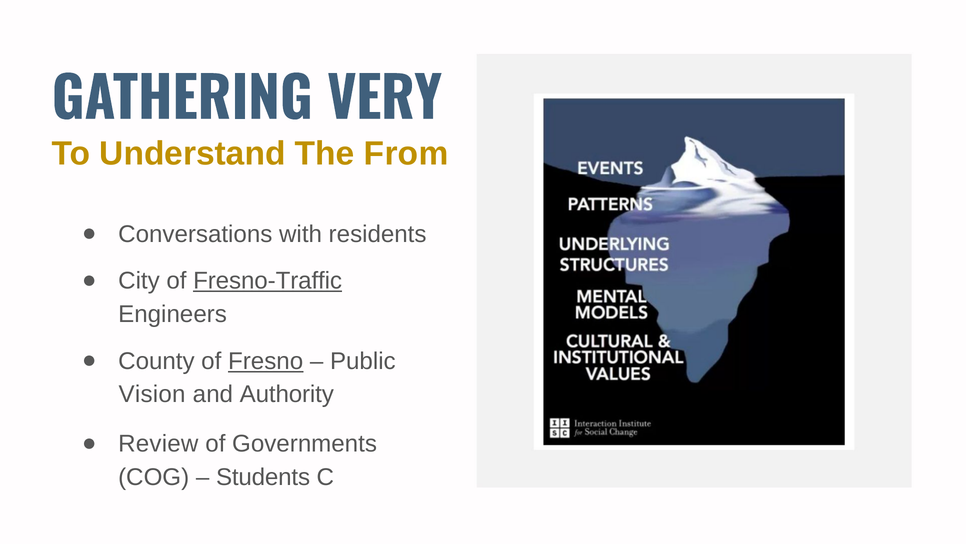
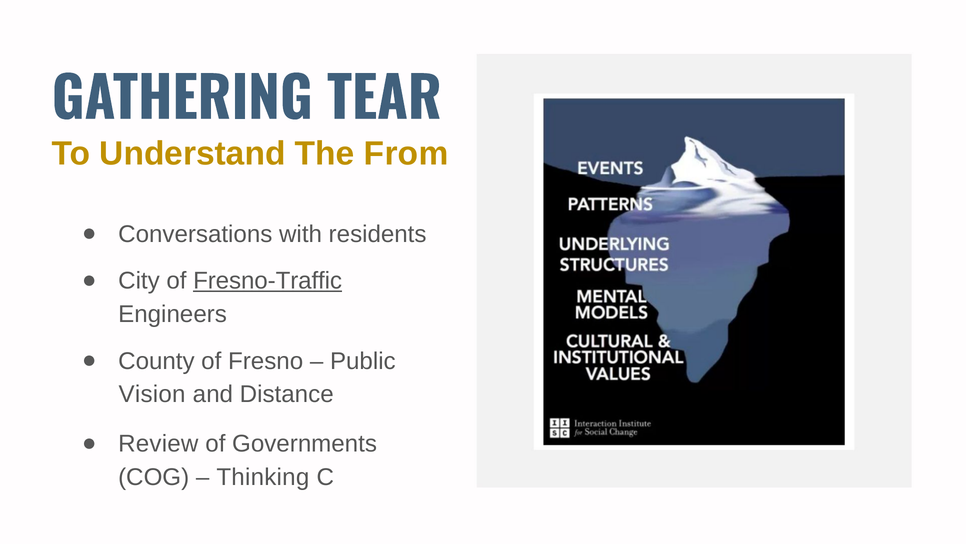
VERY: VERY -> TEAR
Fresno underline: present -> none
Authority: Authority -> Distance
Students: Students -> Thinking
